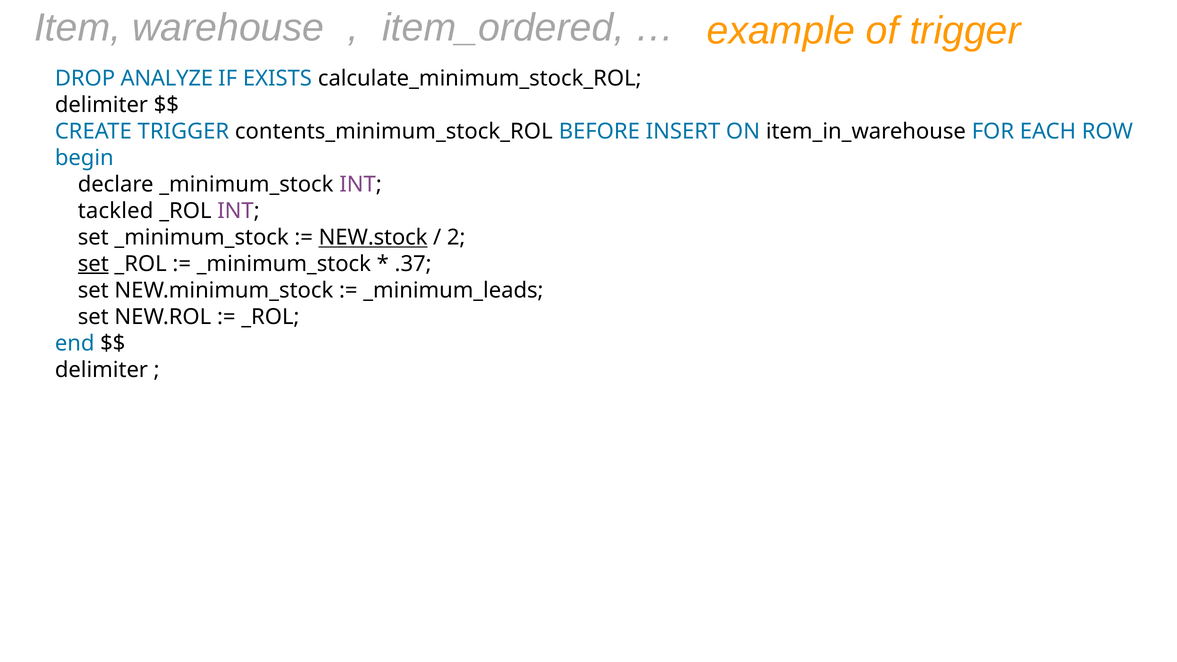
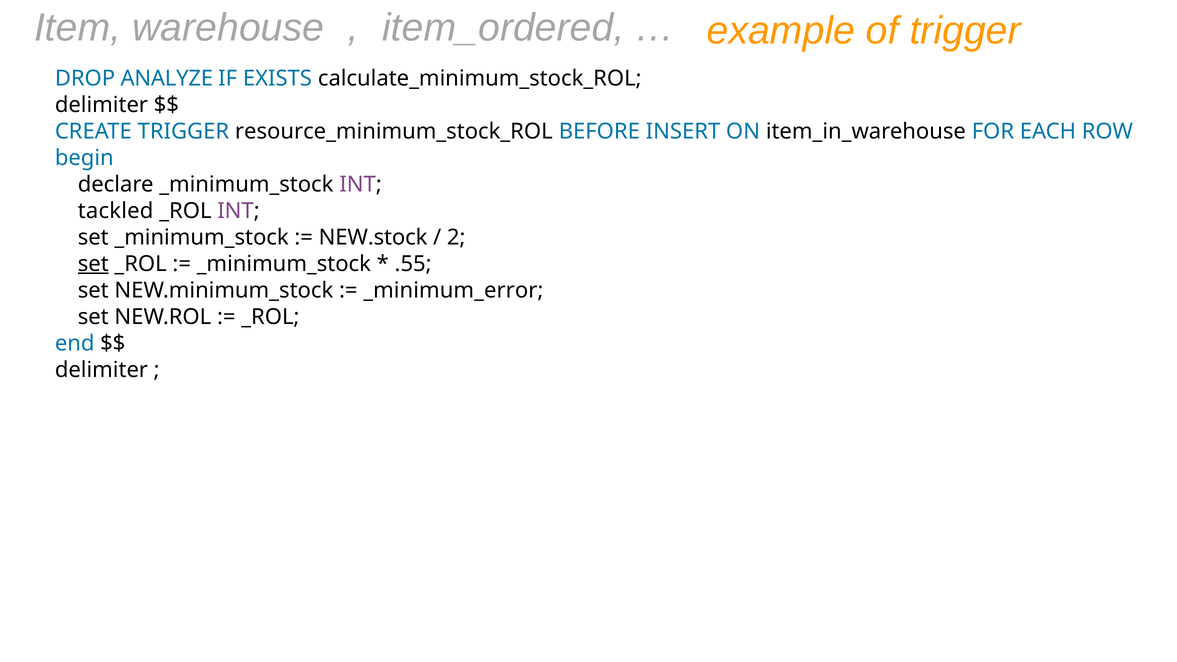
contents_minimum_stock_ROL: contents_minimum_stock_ROL -> resource_minimum_stock_ROL
NEW.stock underline: present -> none
.37: .37 -> .55
_minimum_leads: _minimum_leads -> _minimum_error
